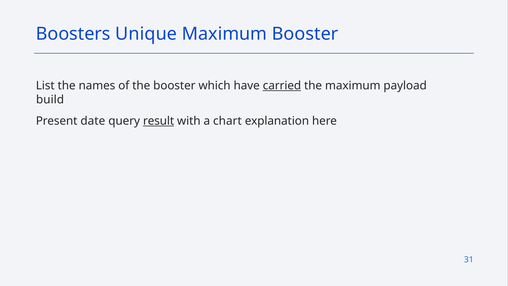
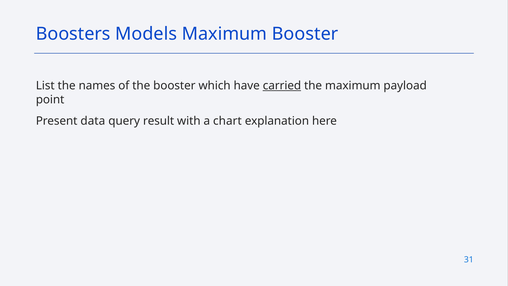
Unique: Unique -> Models
build: build -> point
date: date -> data
result underline: present -> none
